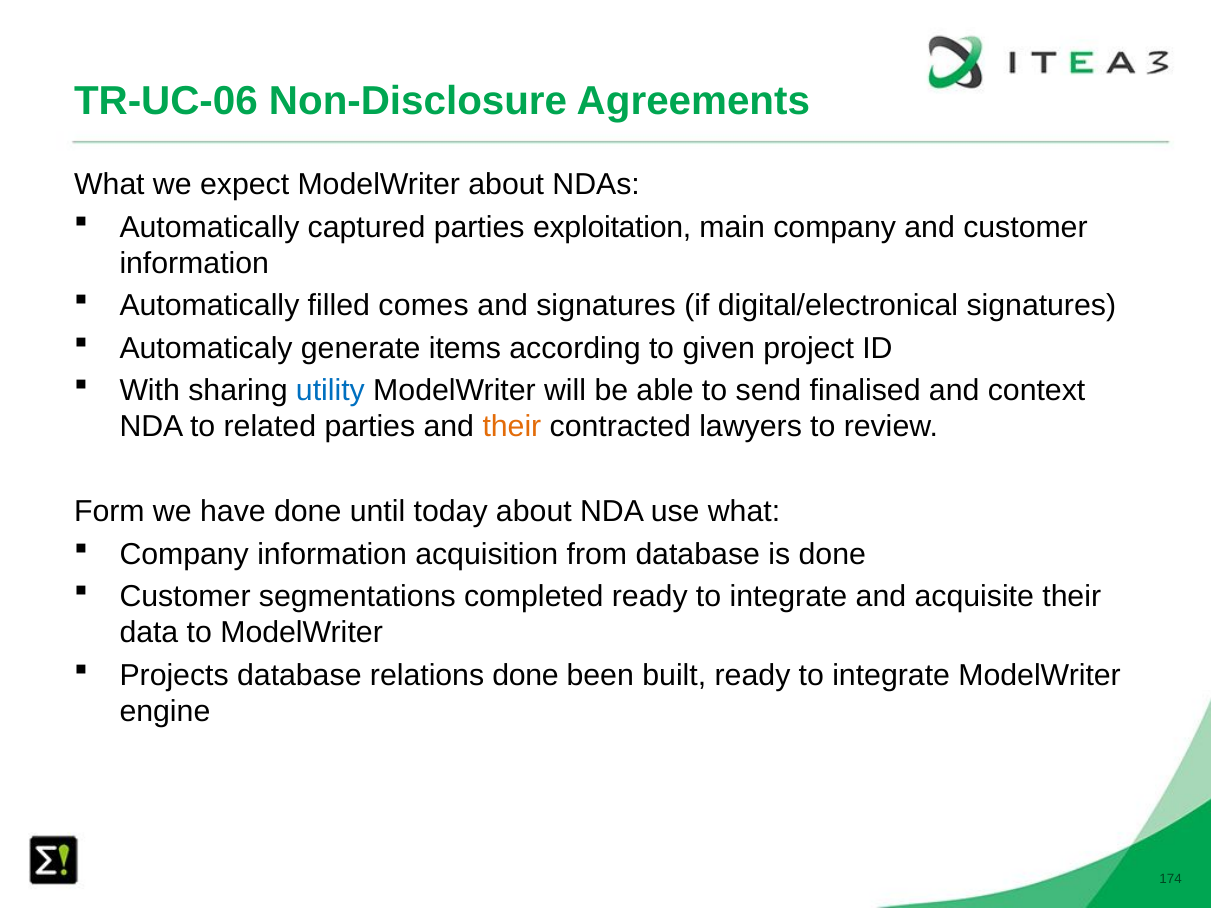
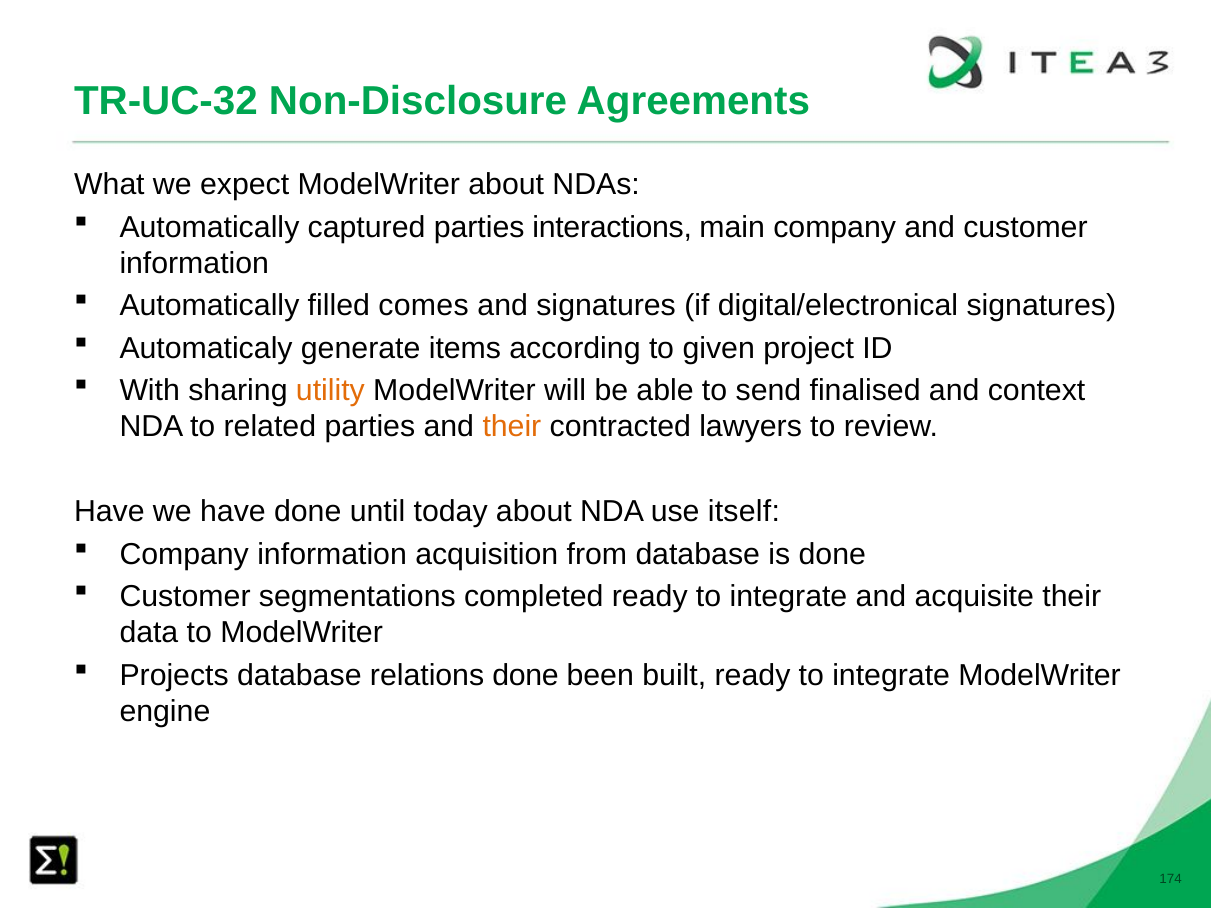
TR-UC-06: TR-UC-06 -> TR-UC-32
exploitation: exploitation -> interactions
utility colour: blue -> orange
Form at (109, 512): Form -> Have
use what: what -> itself
